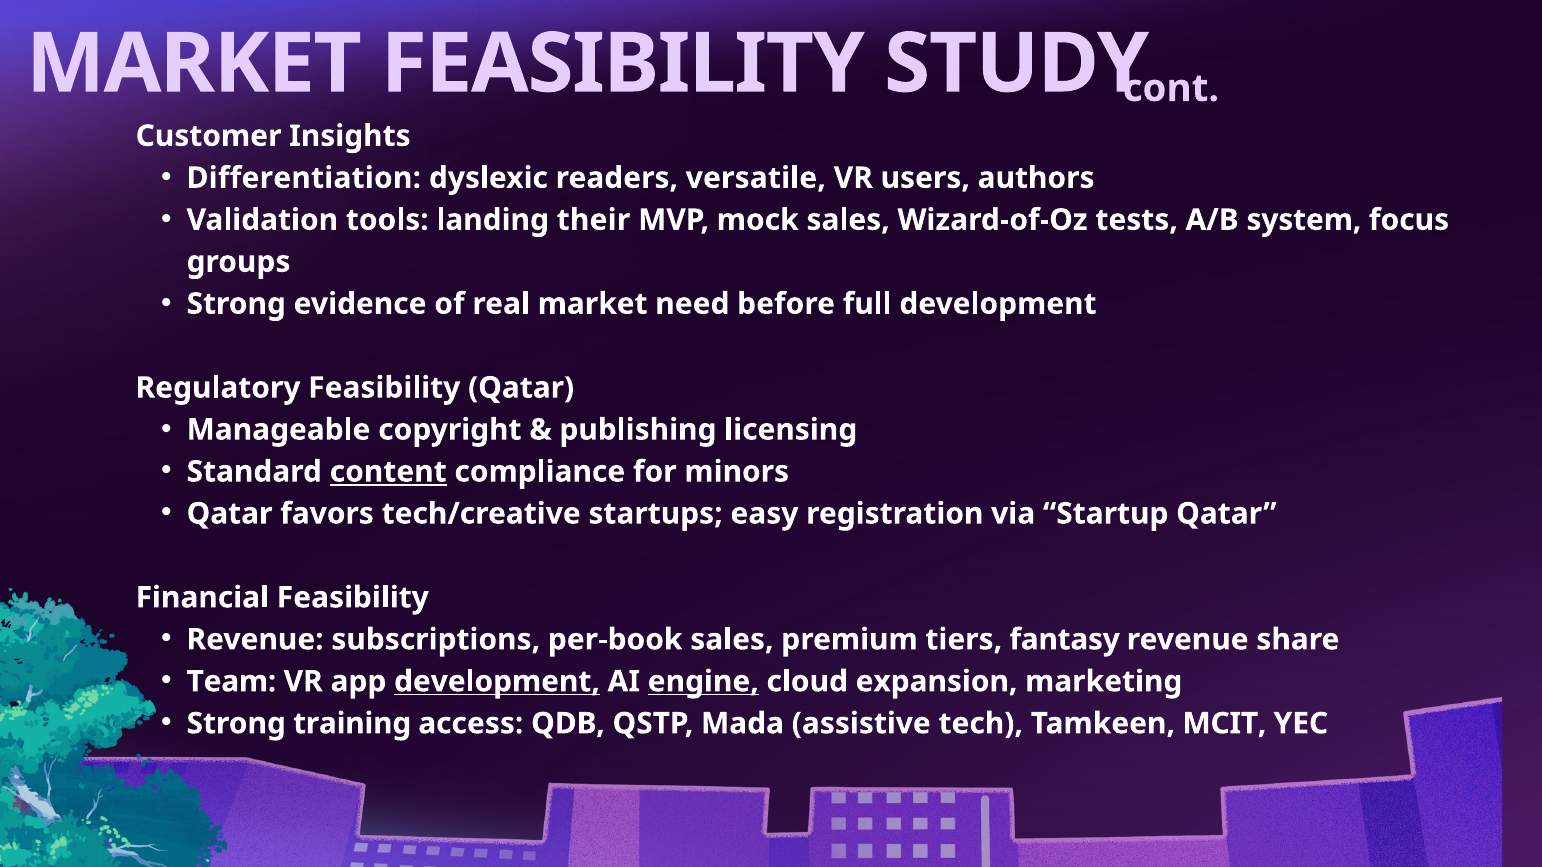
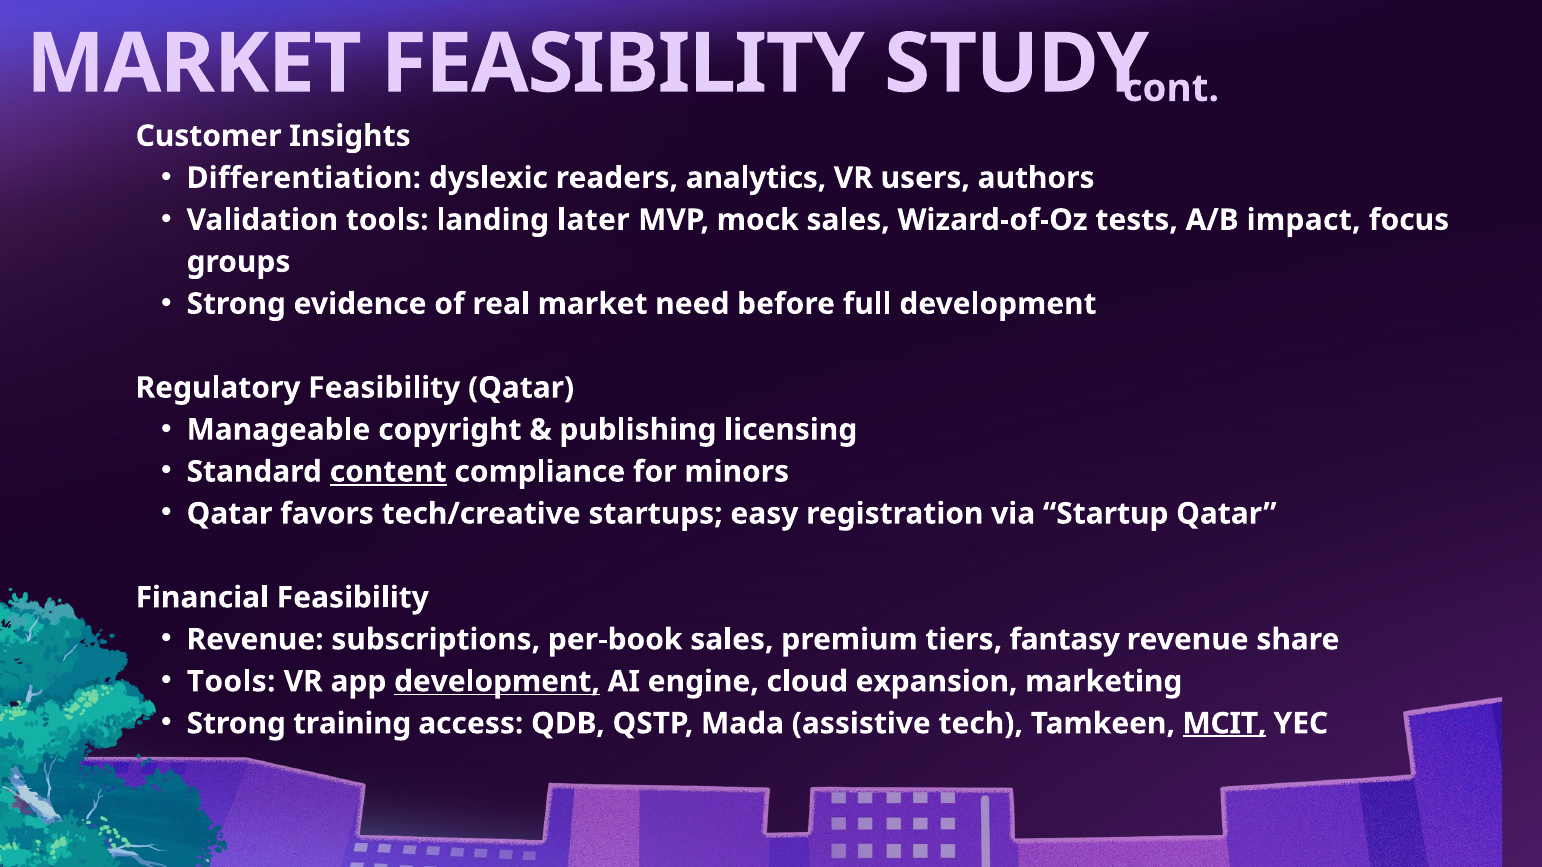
versatile: versatile -> analytics
their: their -> later
system: system -> impact
Team at (231, 682): Team -> Tools
engine underline: present -> none
MCIT underline: none -> present
